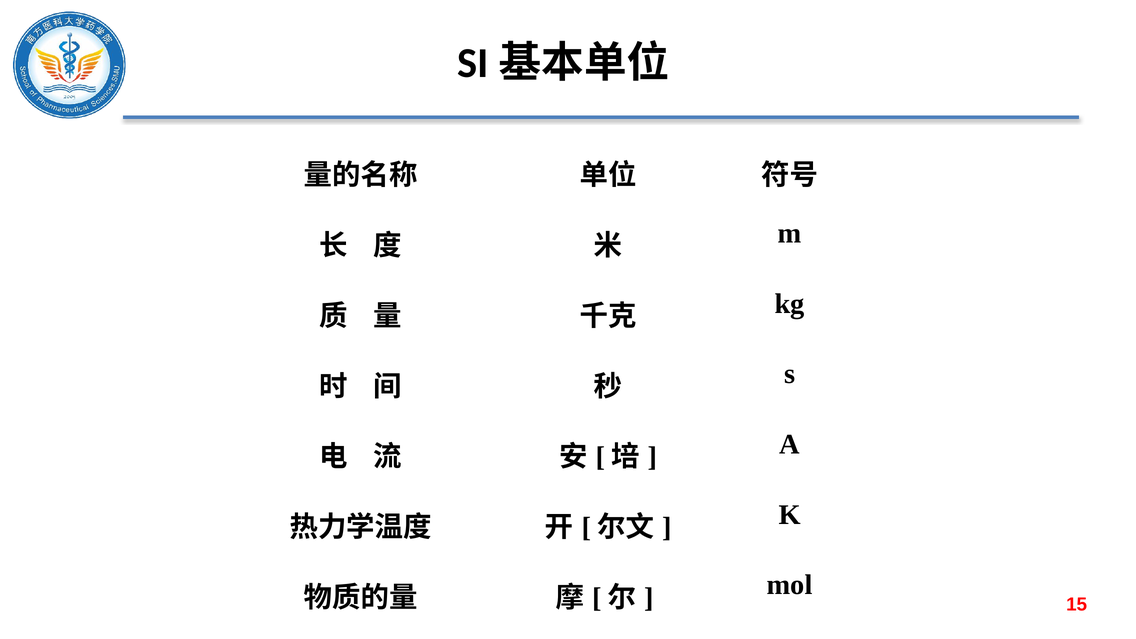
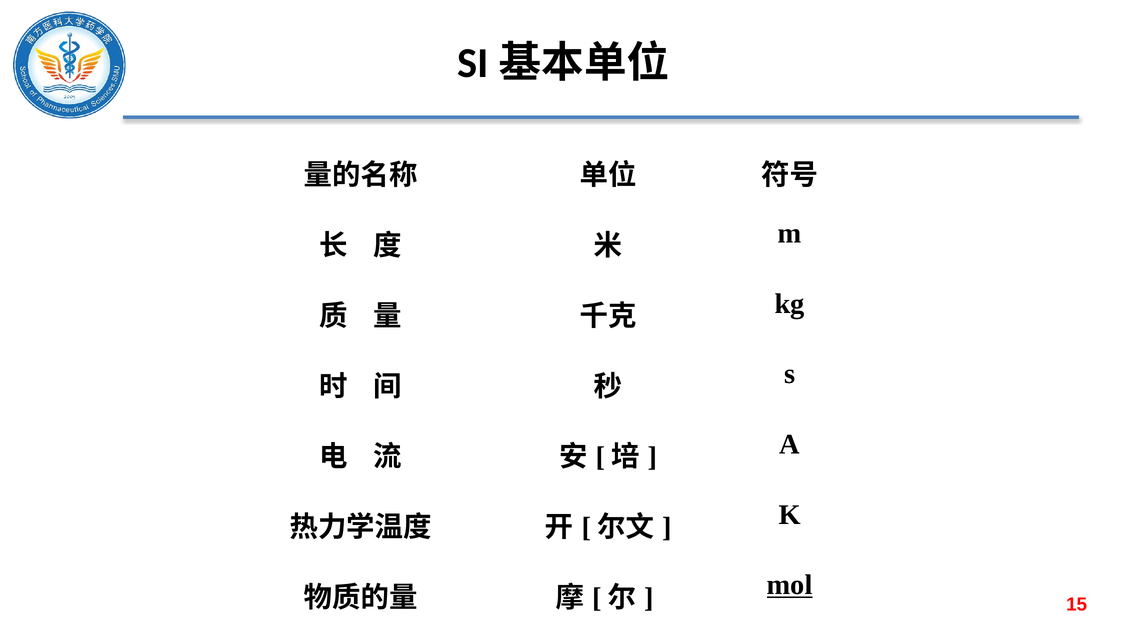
mol underline: none -> present
